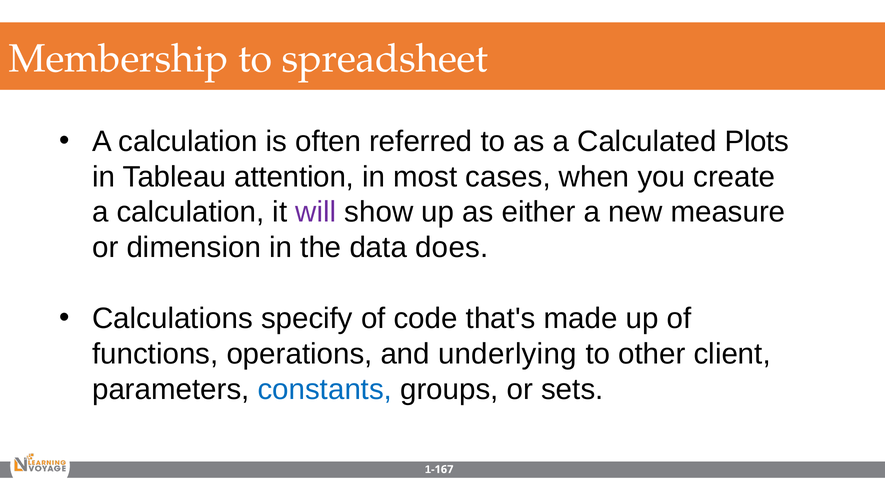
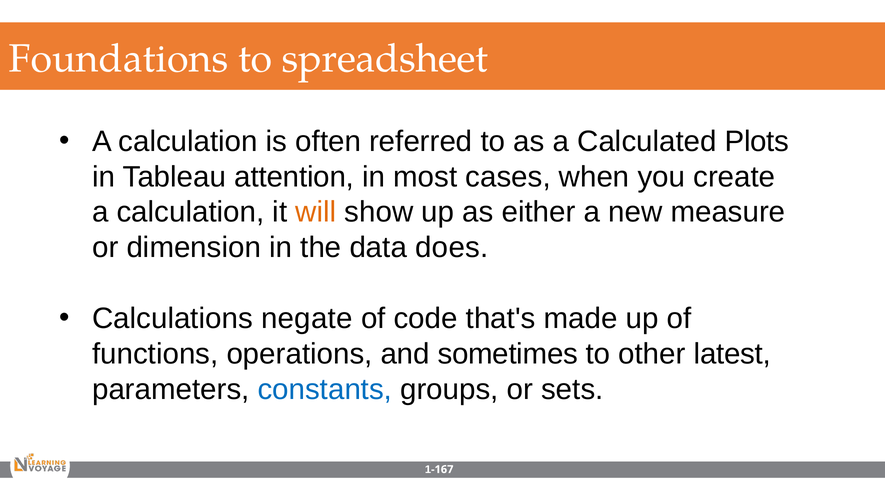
Membership: Membership -> Foundations
will colour: purple -> orange
specify: specify -> negate
underlying: underlying -> sometimes
client: client -> latest
